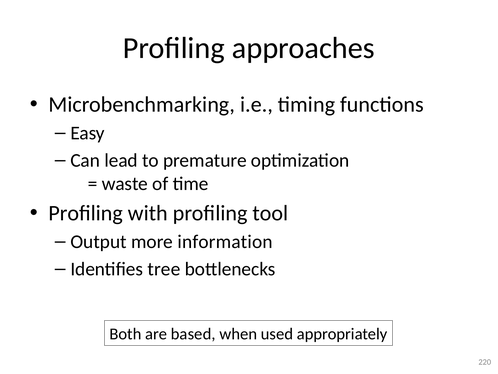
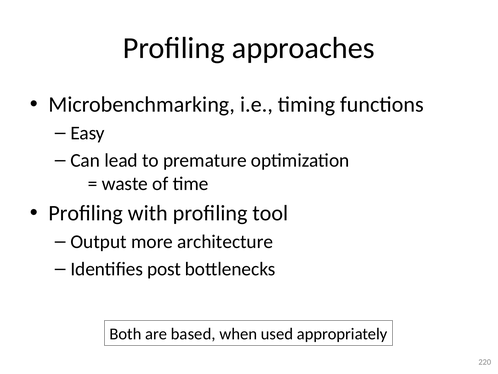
information: information -> architecture
tree: tree -> post
